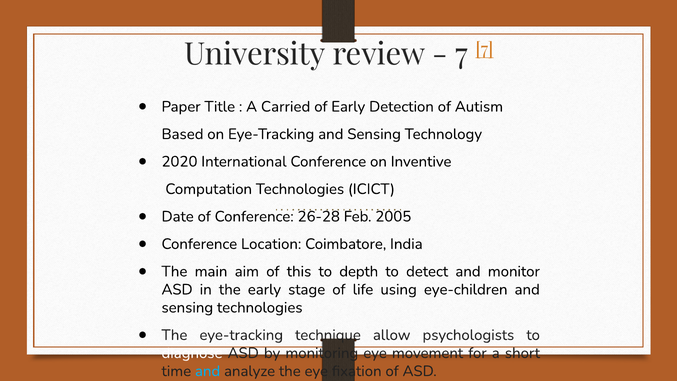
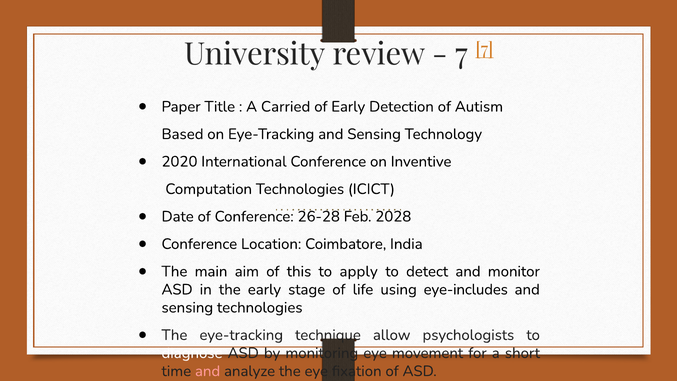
2005: 2005 -> 2028
depth: depth -> apply
eye-children: eye-children -> eye-includes
and at (208, 371) colour: light blue -> pink
